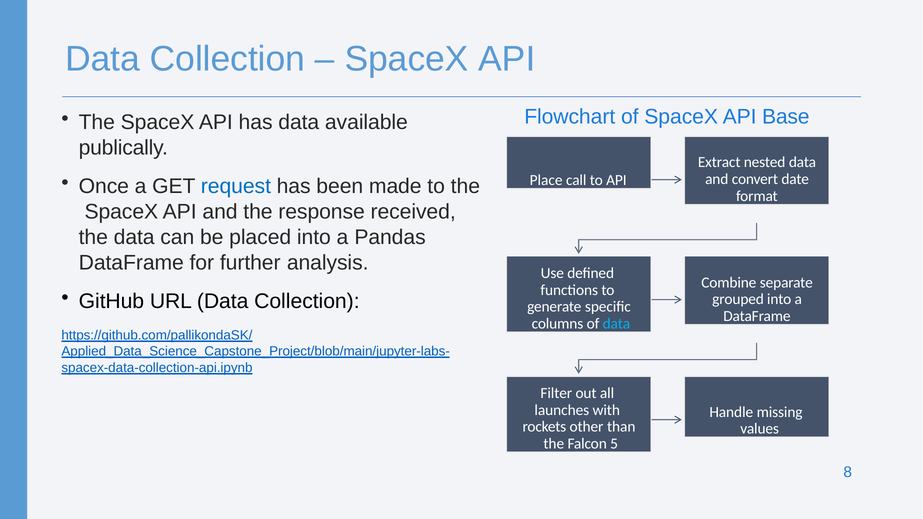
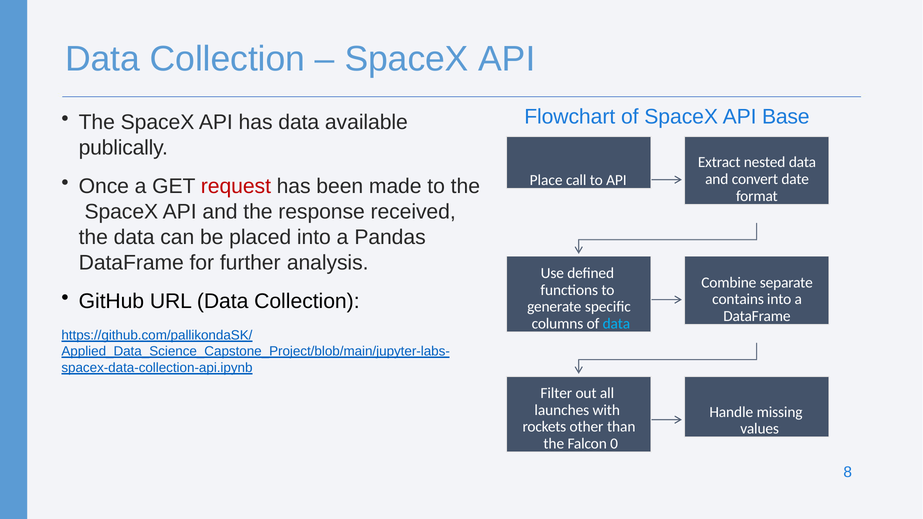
request colour: blue -> red
grouped: grouped -> contains
5: 5 -> 0
